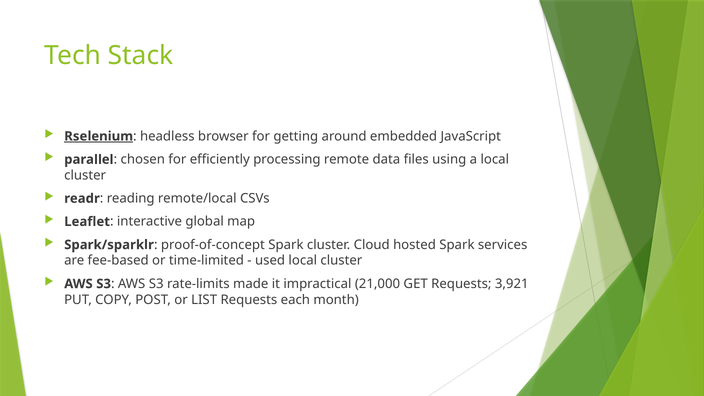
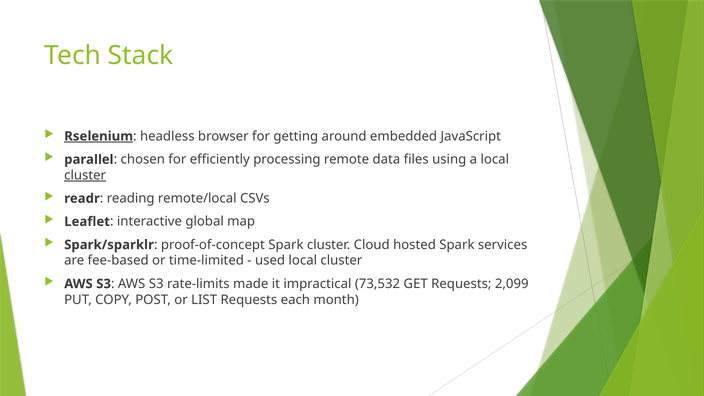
cluster at (85, 175) underline: none -> present
21,000: 21,000 -> 73,532
3,921: 3,921 -> 2,099
